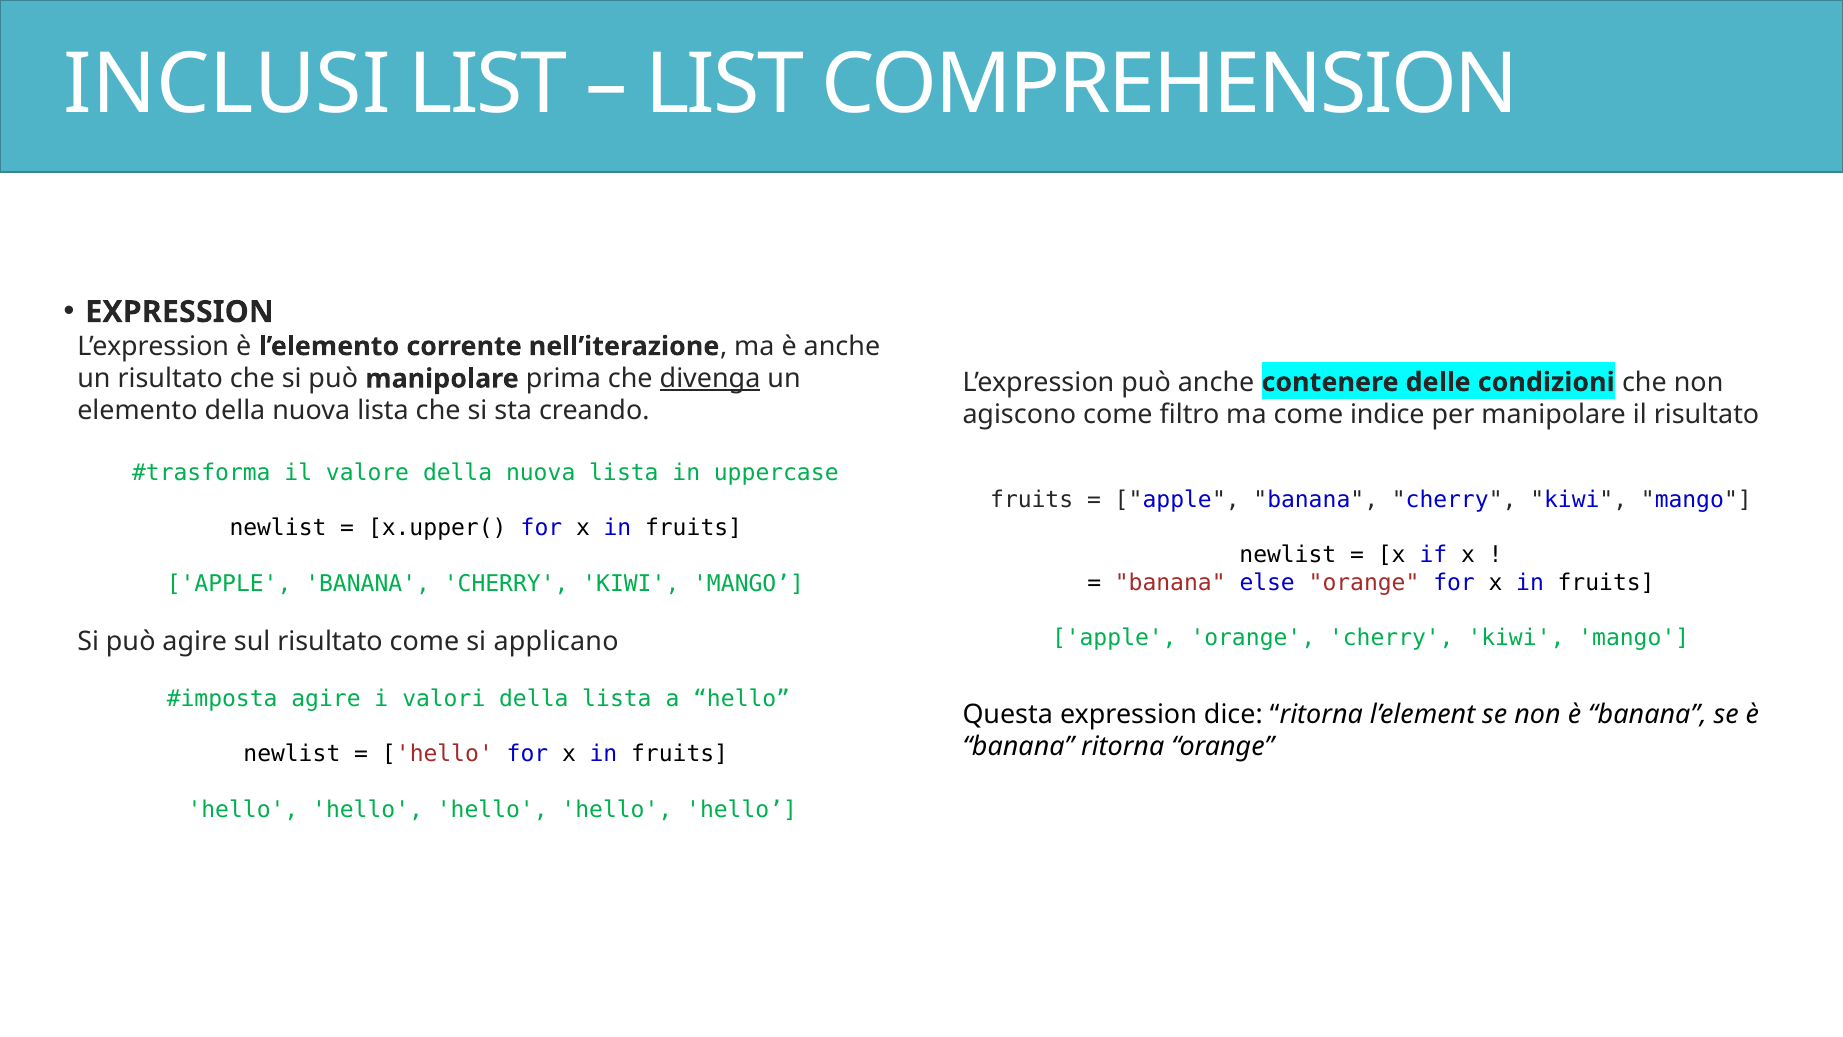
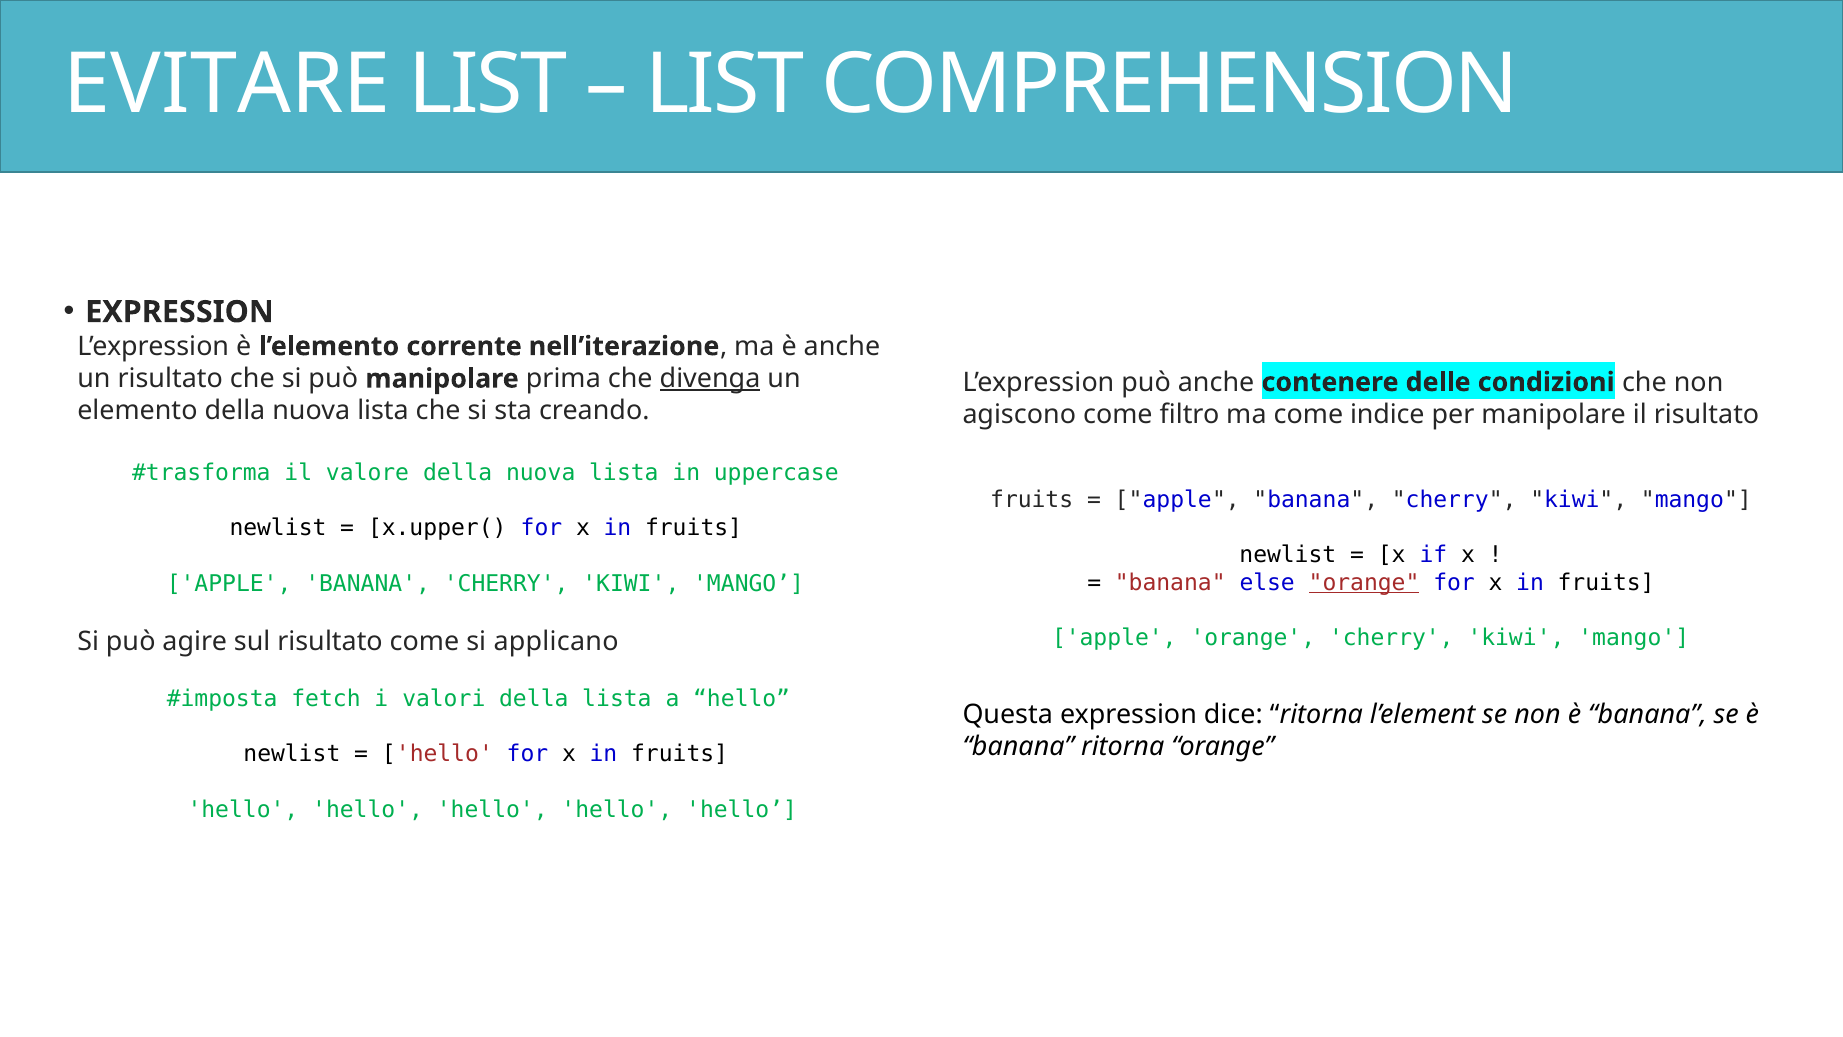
INCLUSI: INCLUSI -> EVITARE
orange at (1364, 582) underline: none -> present
agire at (326, 699): agire -> fetch
